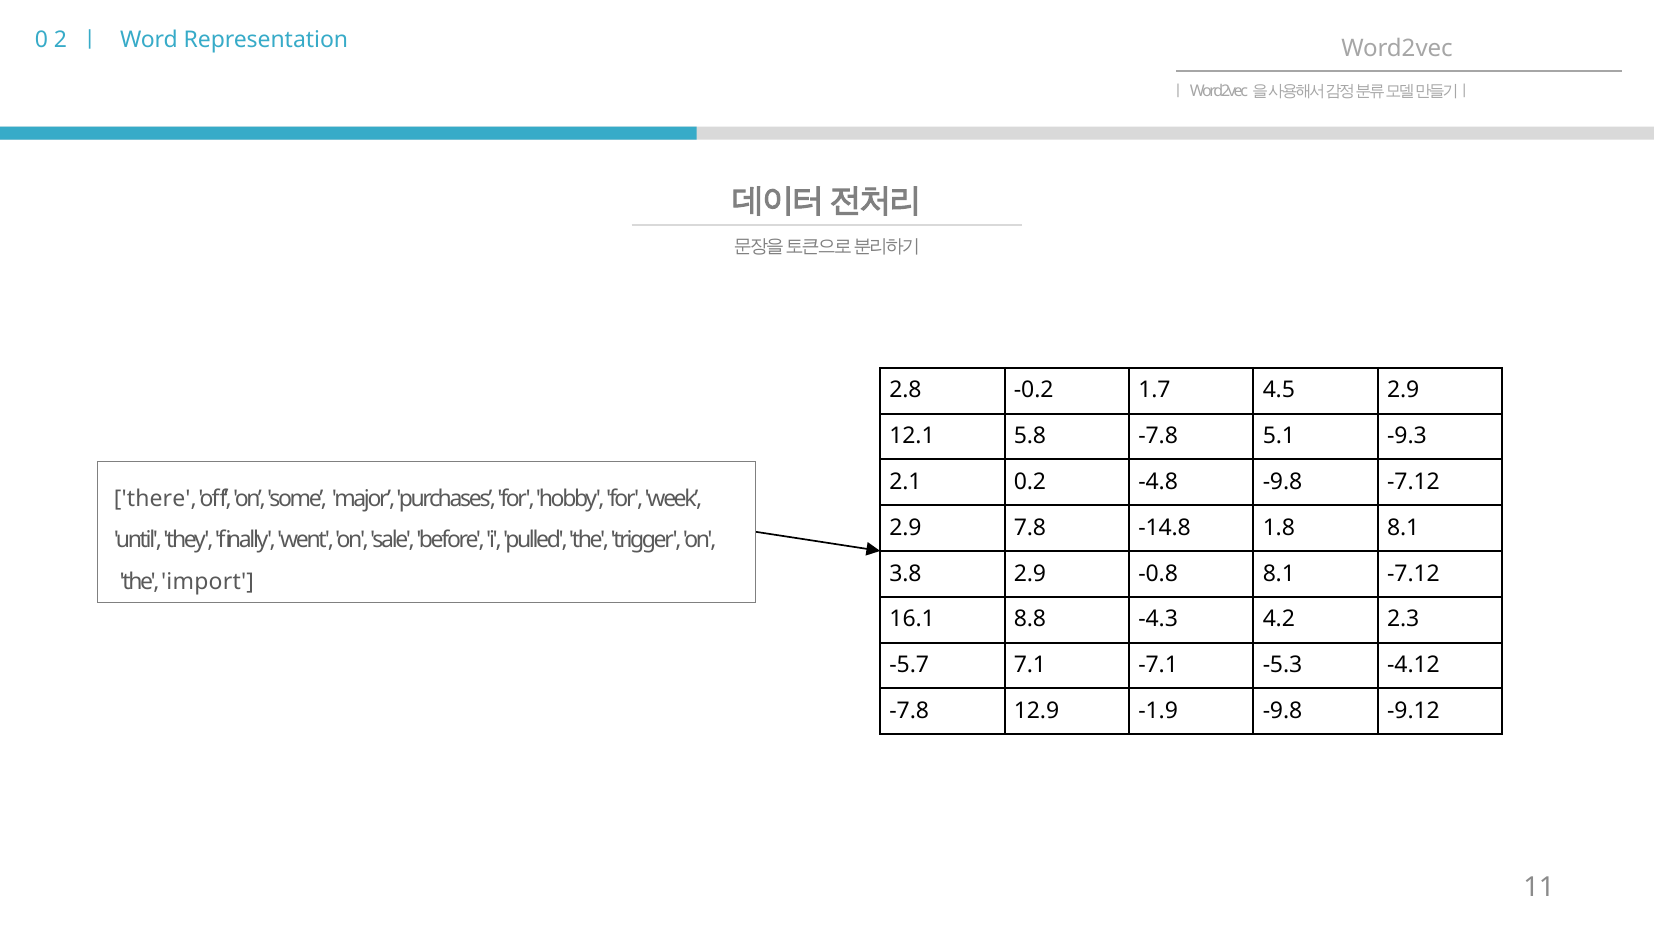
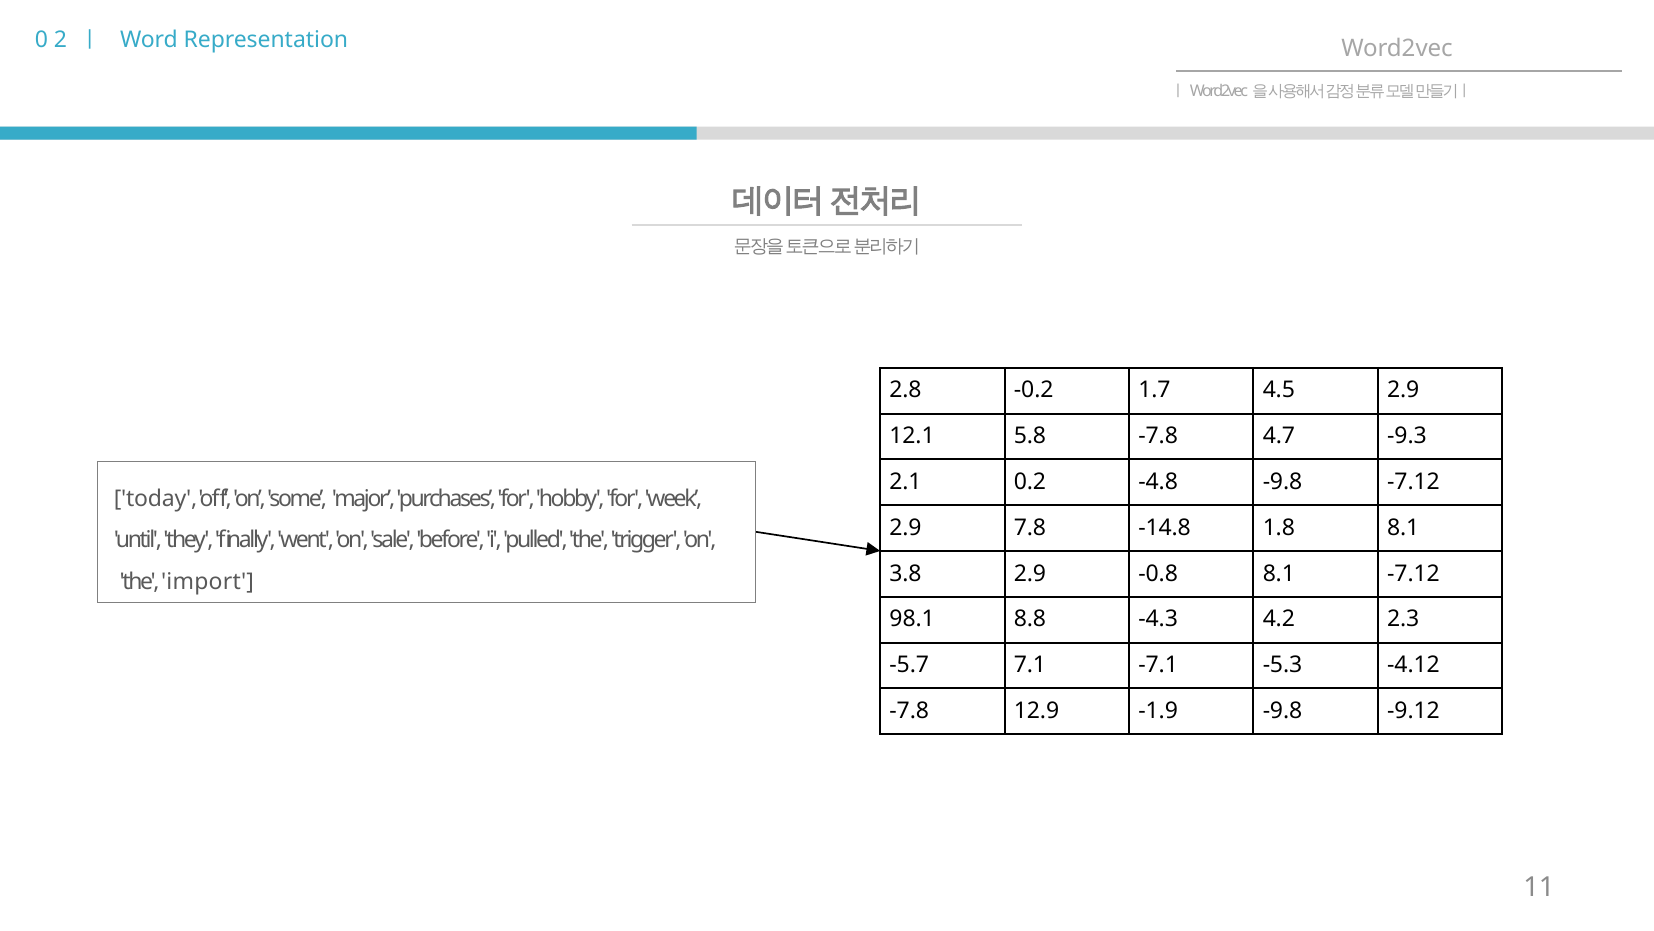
5.1: 5.1 -> 4.7
there: there -> today
16.1: 16.1 -> 98.1
